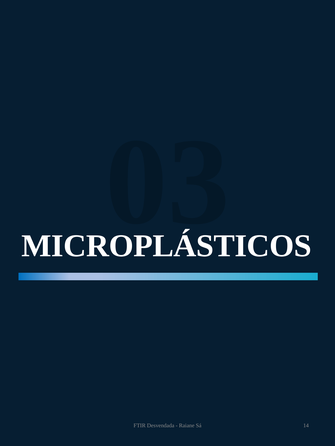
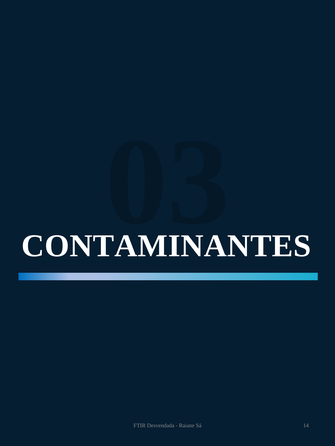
MICROPLÁSTICOS: MICROPLÁSTICOS -> CONTAMINANTES
